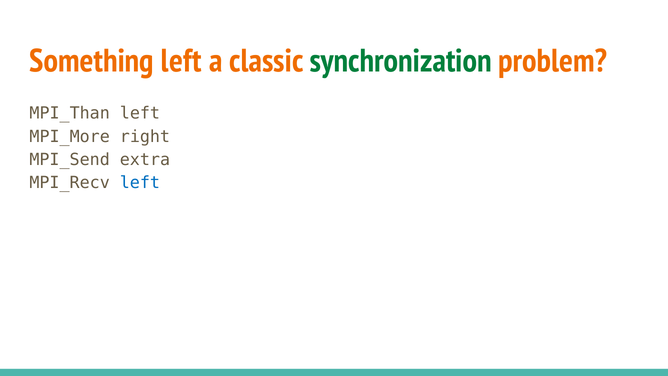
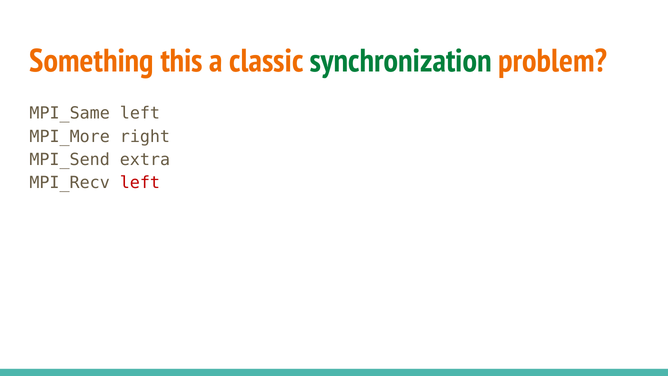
Something left: left -> this
MPI_Than: MPI_Than -> MPI_Same
left at (140, 183) colour: blue -> red
